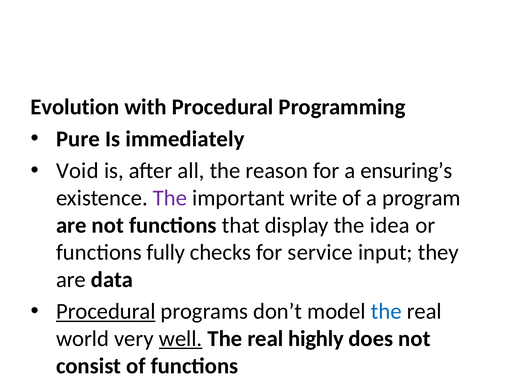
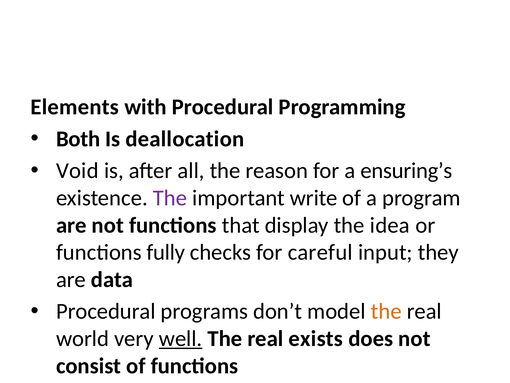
Evolution: Evolution -> Elements
Pure: Pure -> Both
immediately: immediately -> deallocation
service: service -> careful
Procedural at (106, 311) underline: present -> none
the at (386, 311) colour: blue -> orange
highly: highly -> exists
